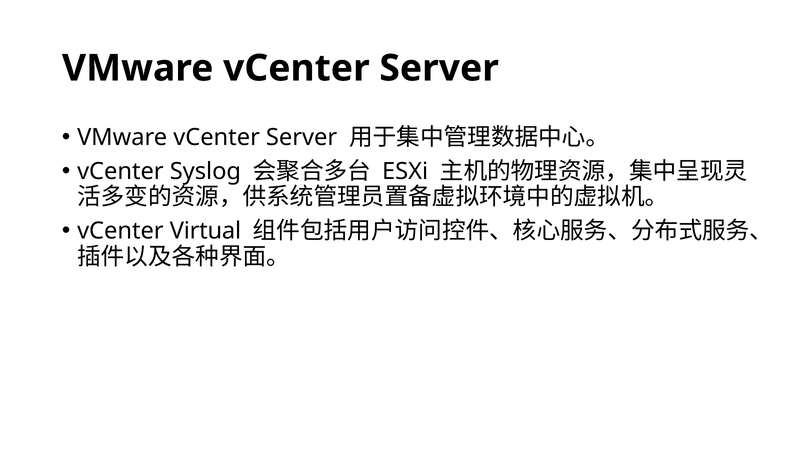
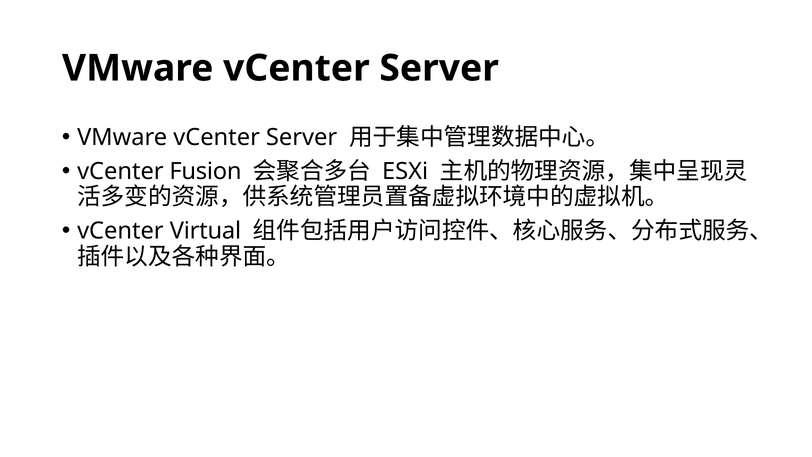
Syslog: Syslog -> Fusion
